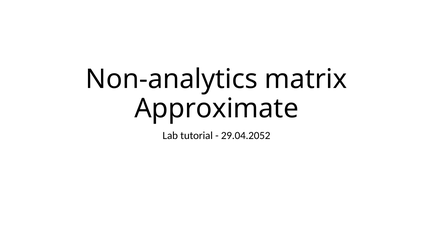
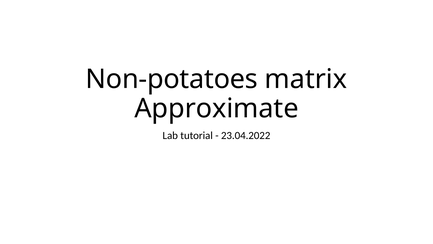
Non-analytics: Non-analytics -> Non-potatoes
29.04.2052: 29.04.2052 -> 23.04.2022
